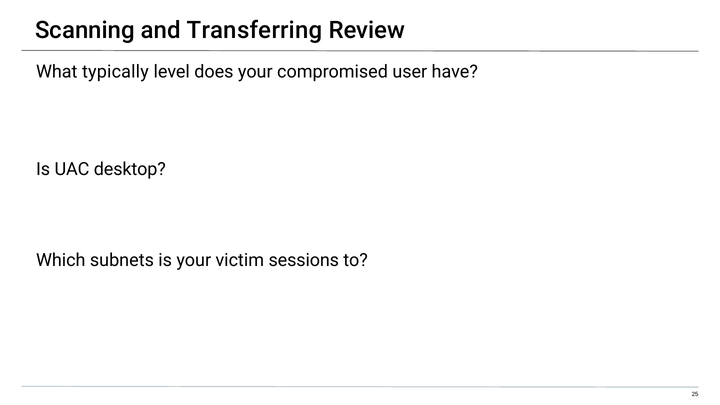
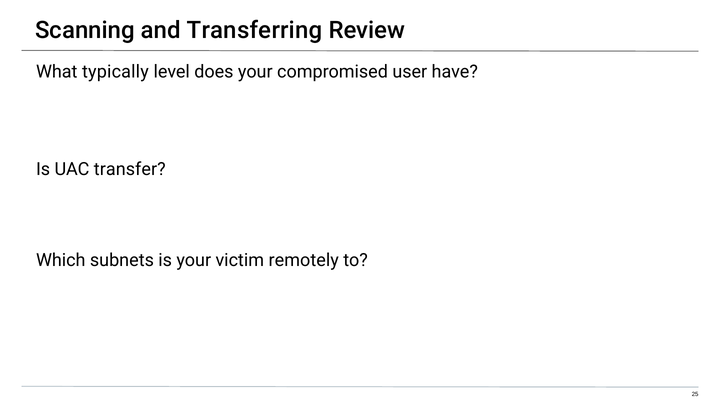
desktop: desktop -> transfer
sessions: sessions -> remotely
